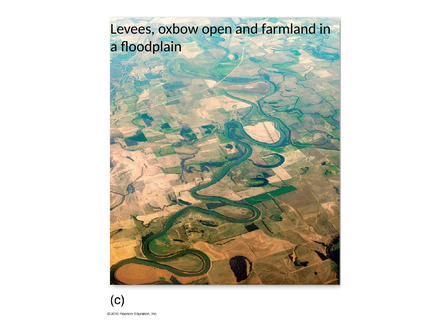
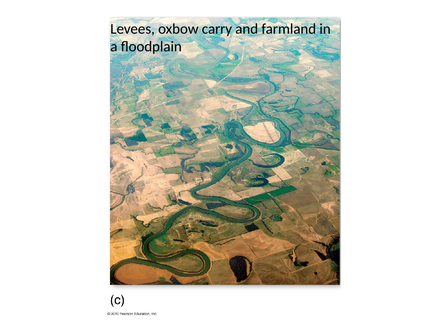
open: open -> carry
